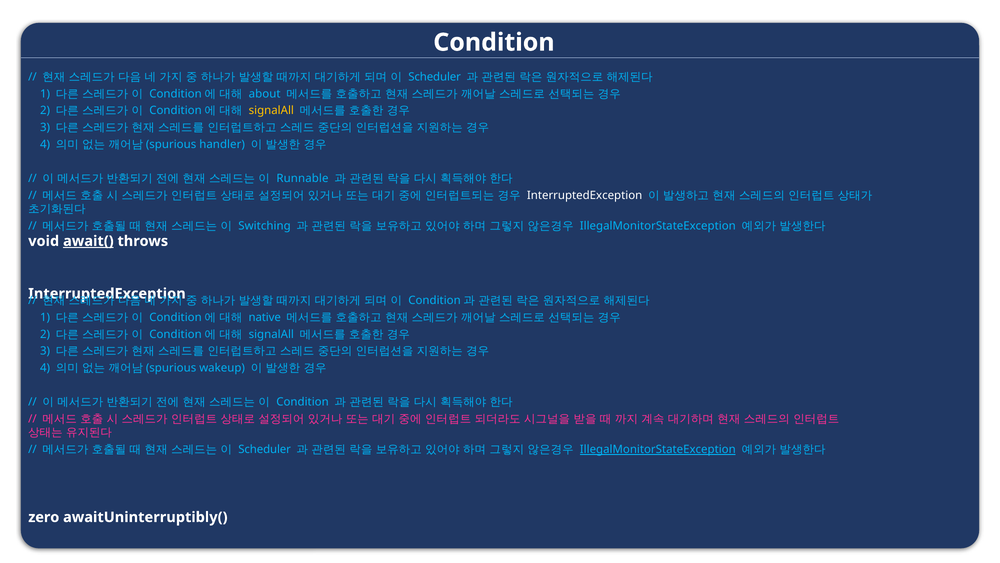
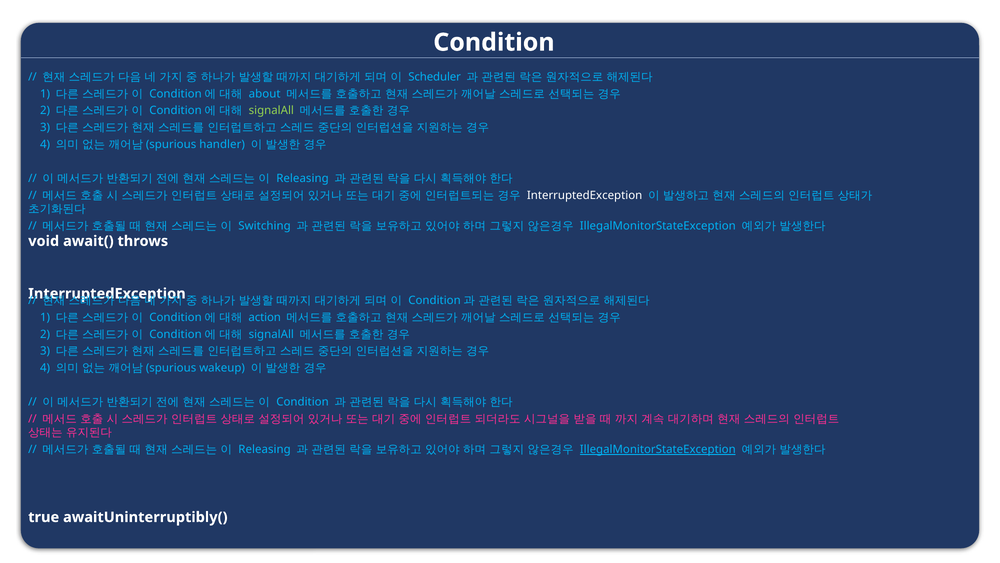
signalAll at (271, 111) colour: yellow -> light green
Runnable at (302, 178): Runnable -> Releasing
await( underline: present -> none
native: native -> action
Scheduler at (265, 449): Scheduler -> Releasing
zero: zero -> true
